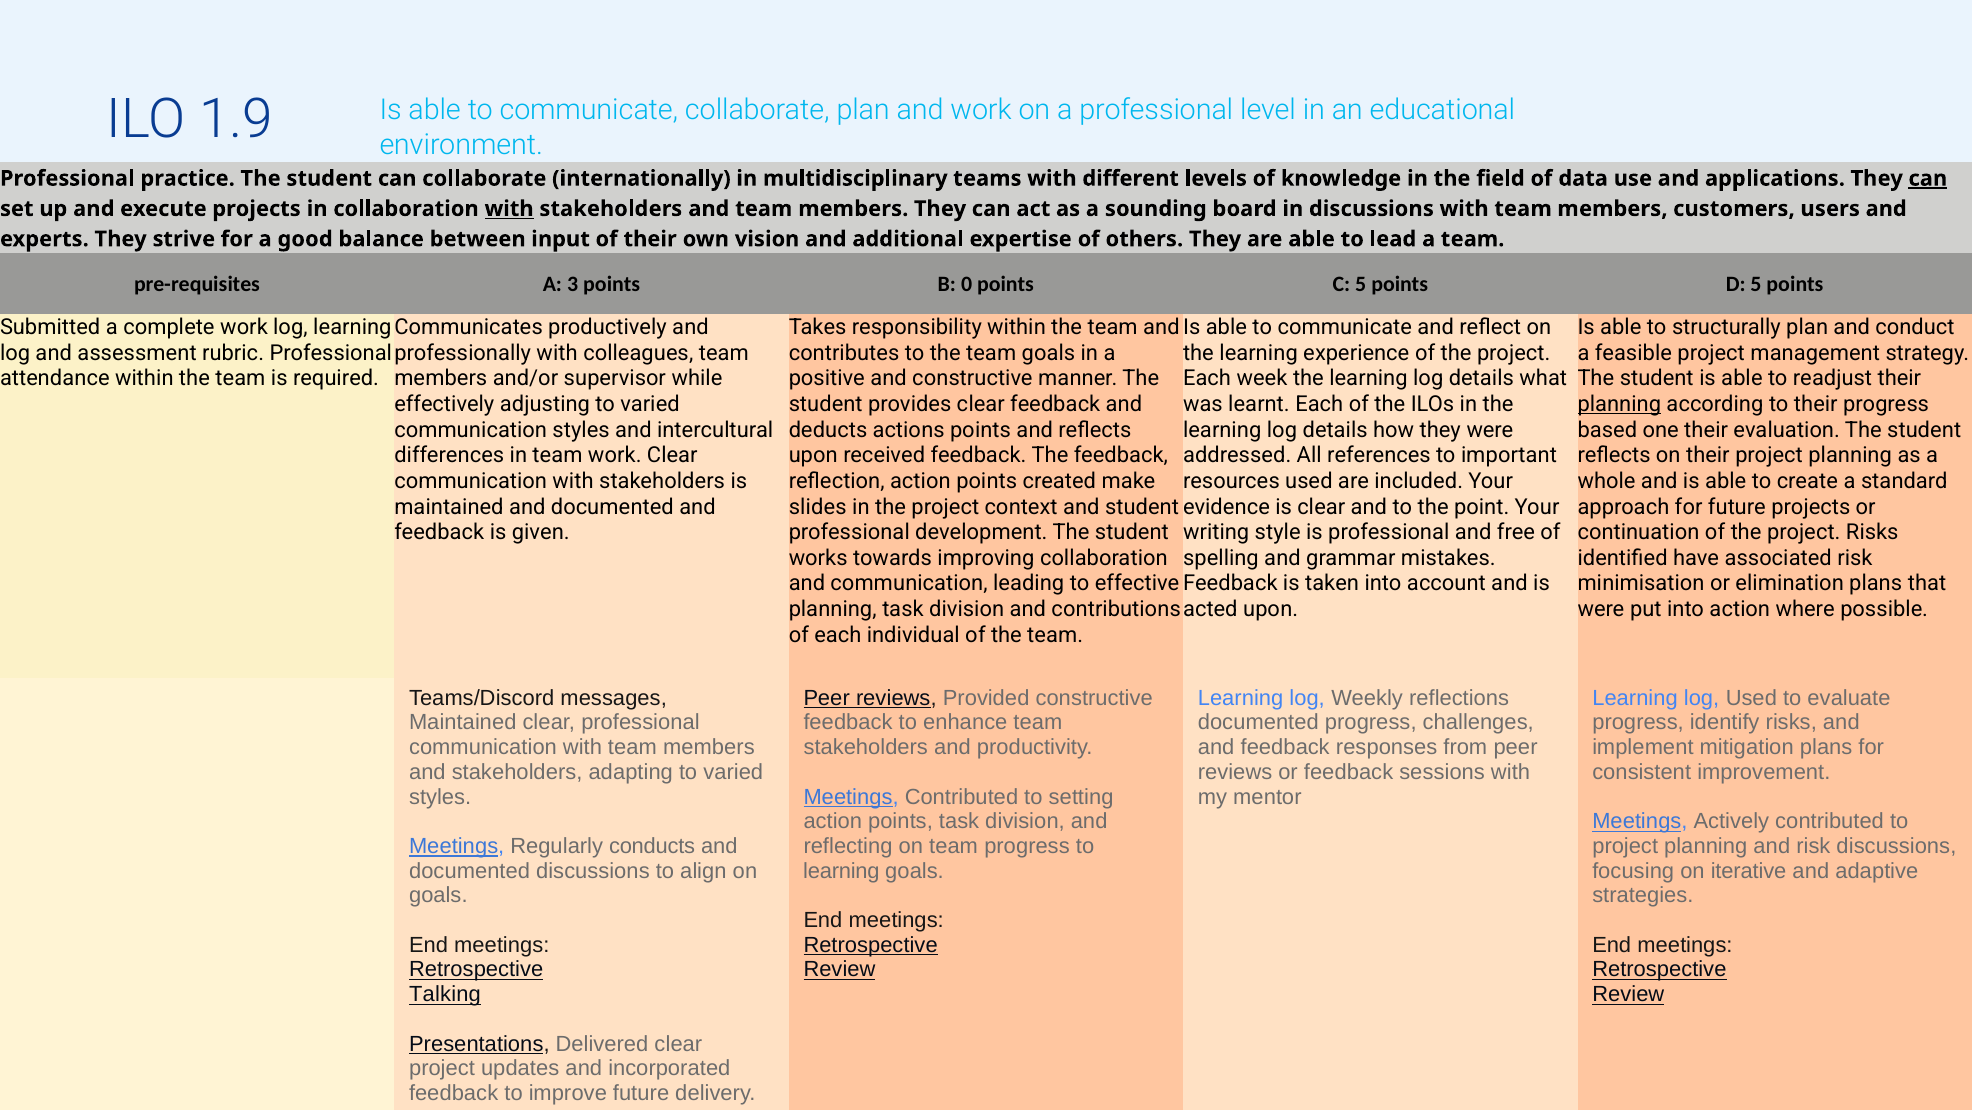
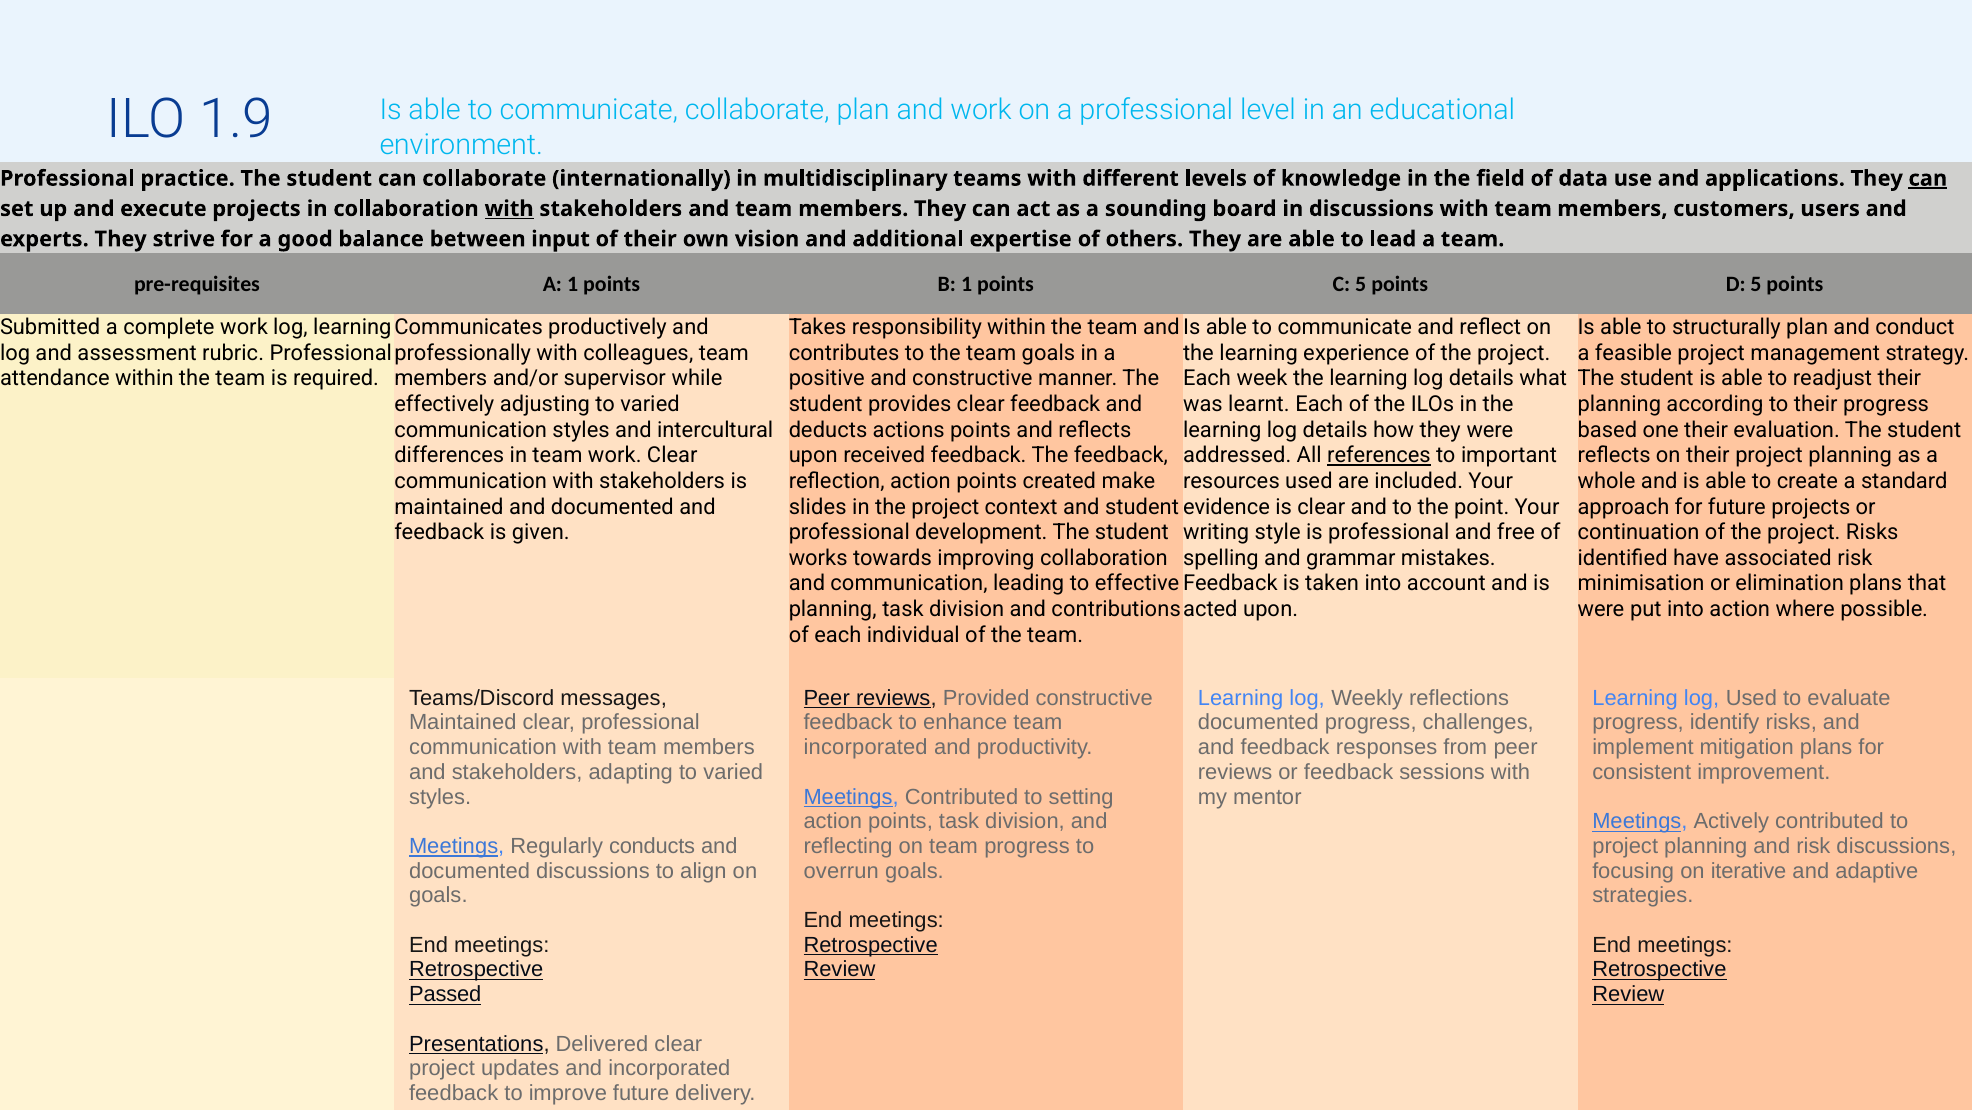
A 3: 3 -> 1
B 0: 0 -> 1
planning at (1619, 404) underline: present -> none
references underline: none -> present
stakeholders at (866, 747): stakeholders -> incorporated
learning at (841, 870): learning -> overrun
Talking: Talking -> Passed
